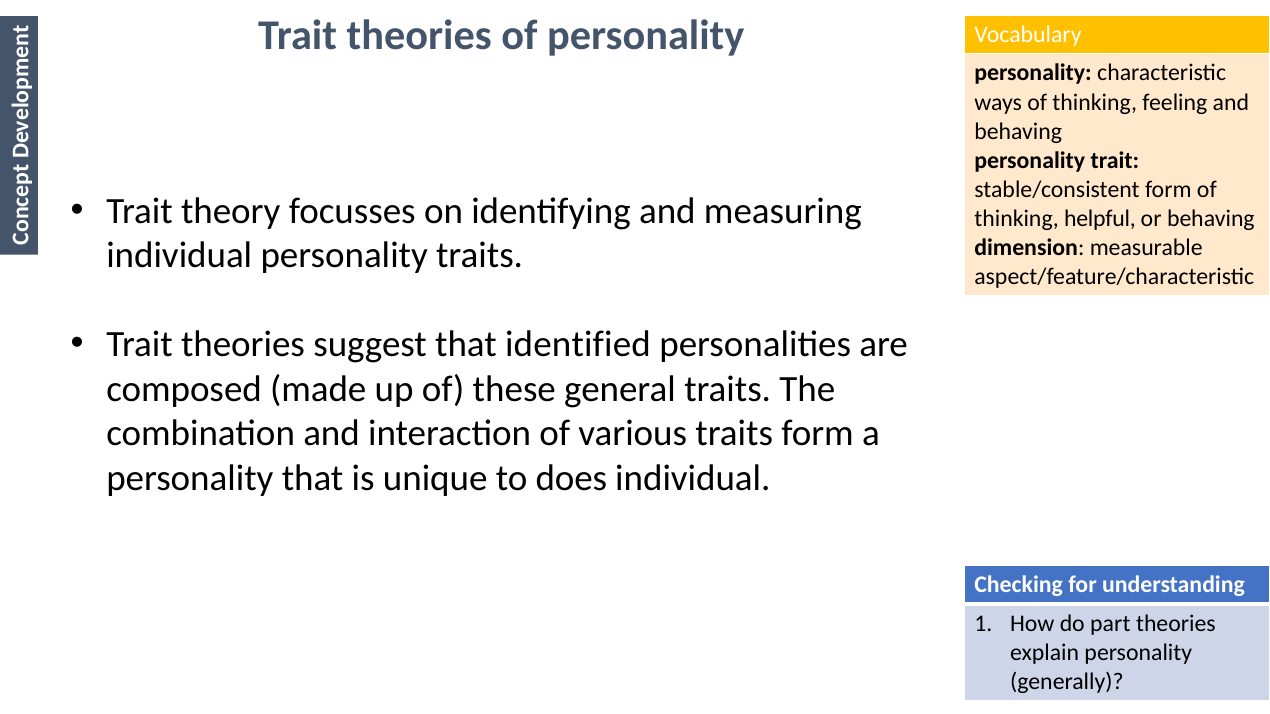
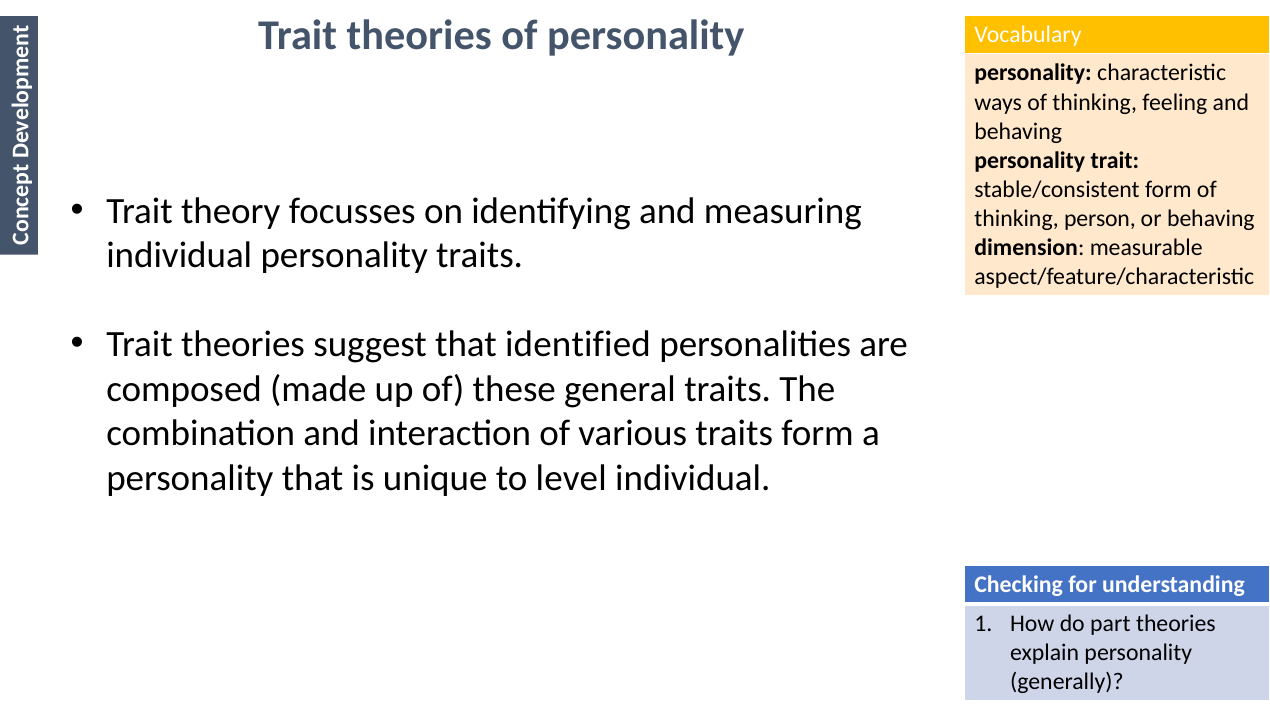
helpful: helpful -> person
does: does -> level
